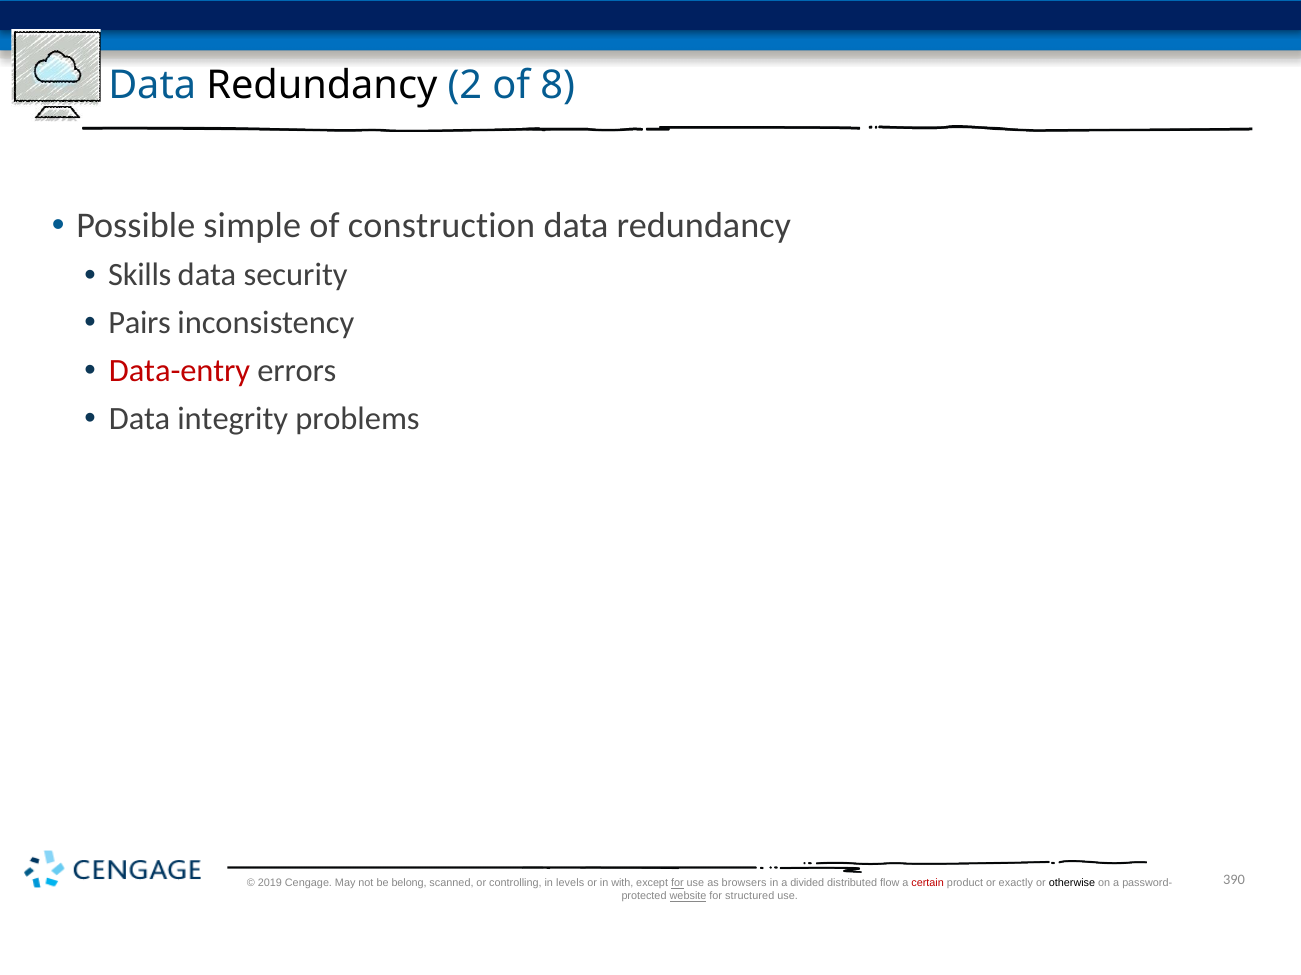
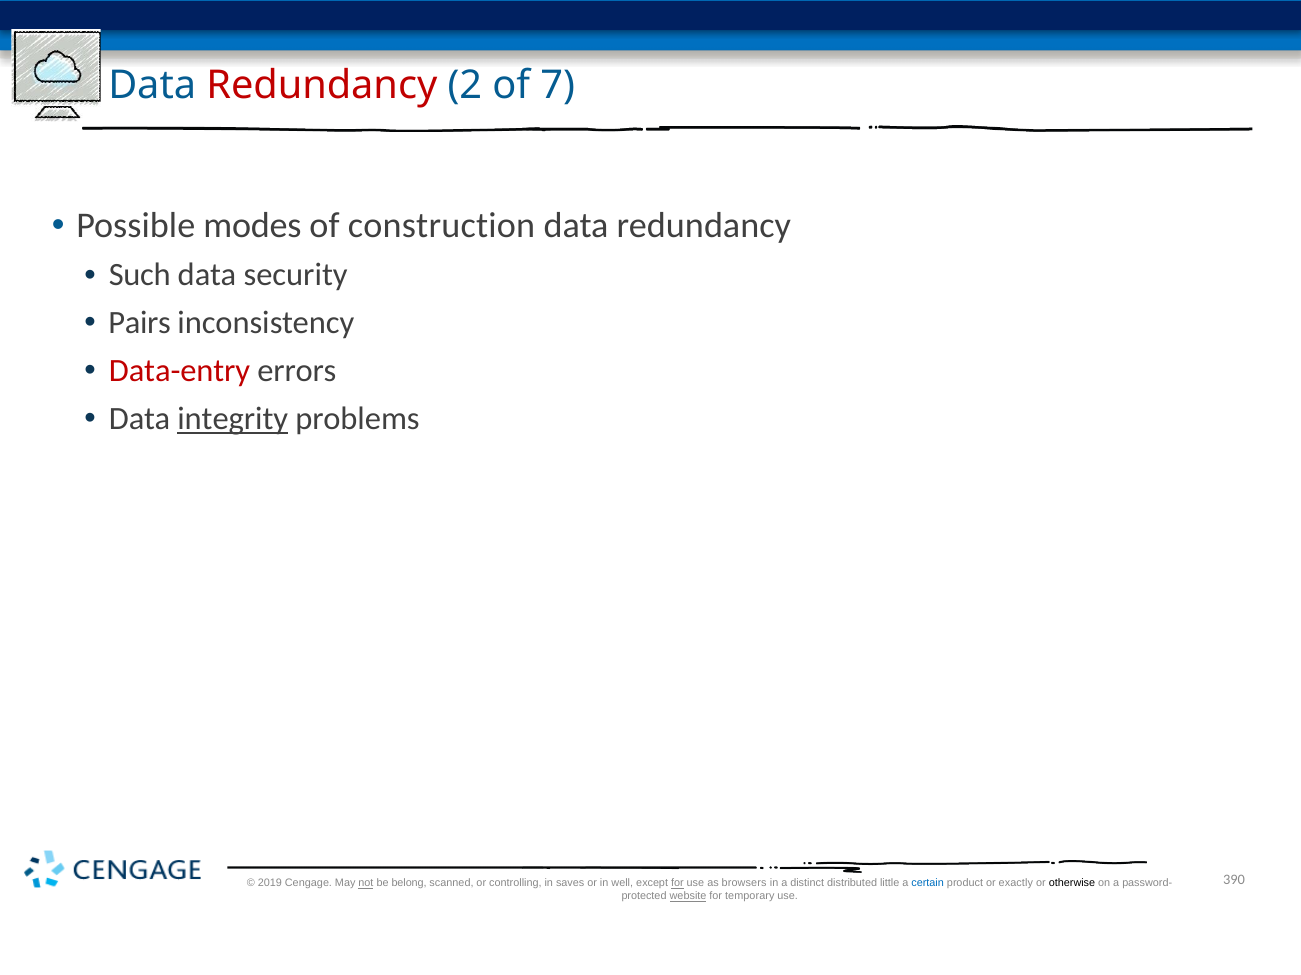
Redundancy at (322, 85) colour: black -> red
8: 8 -> 7
simple: simple -> modes
Skills: Skills -> Such
integrity underline: none -> present
not underline: none -> present
levels: levels -> saves
with: with -> well
divided: divided -> distinct
flow: flow -> little
certain colour: red -> blue
structured: structured -> temporary
